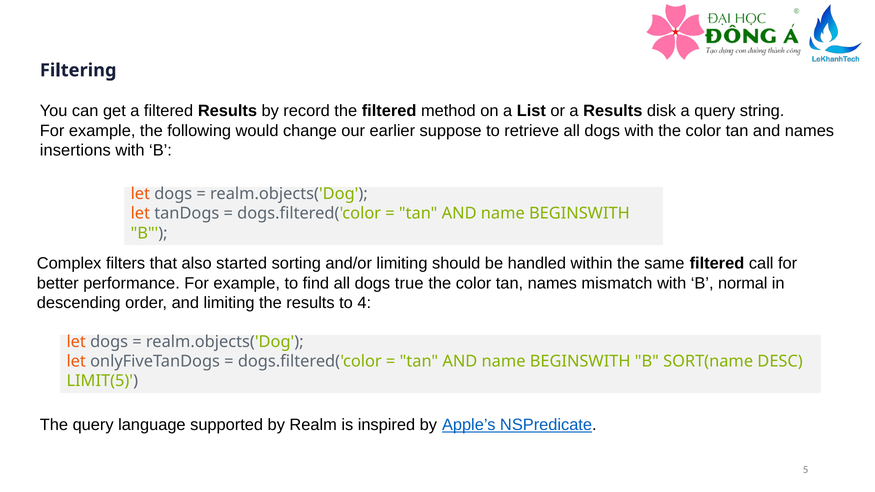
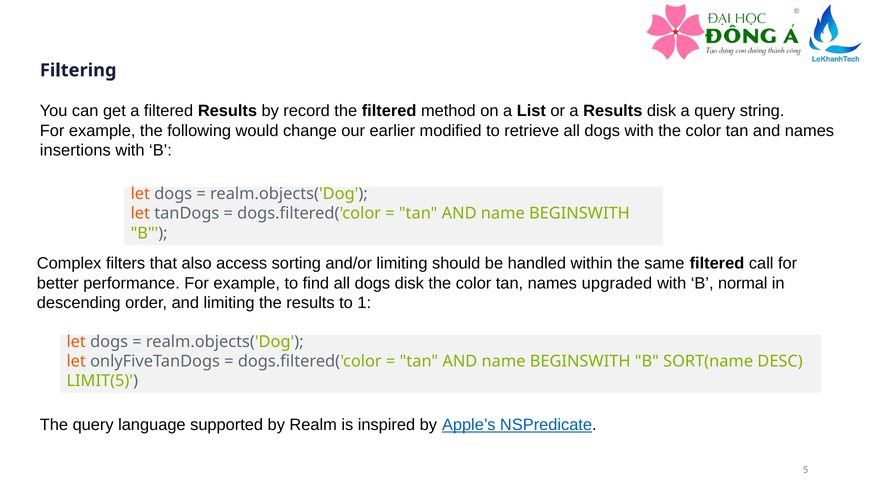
suppose: suppose -> modified
started: started -> access
dogs true: true -> disk
mismatch: mismatch -> upgraded
4: 4 -> 1
